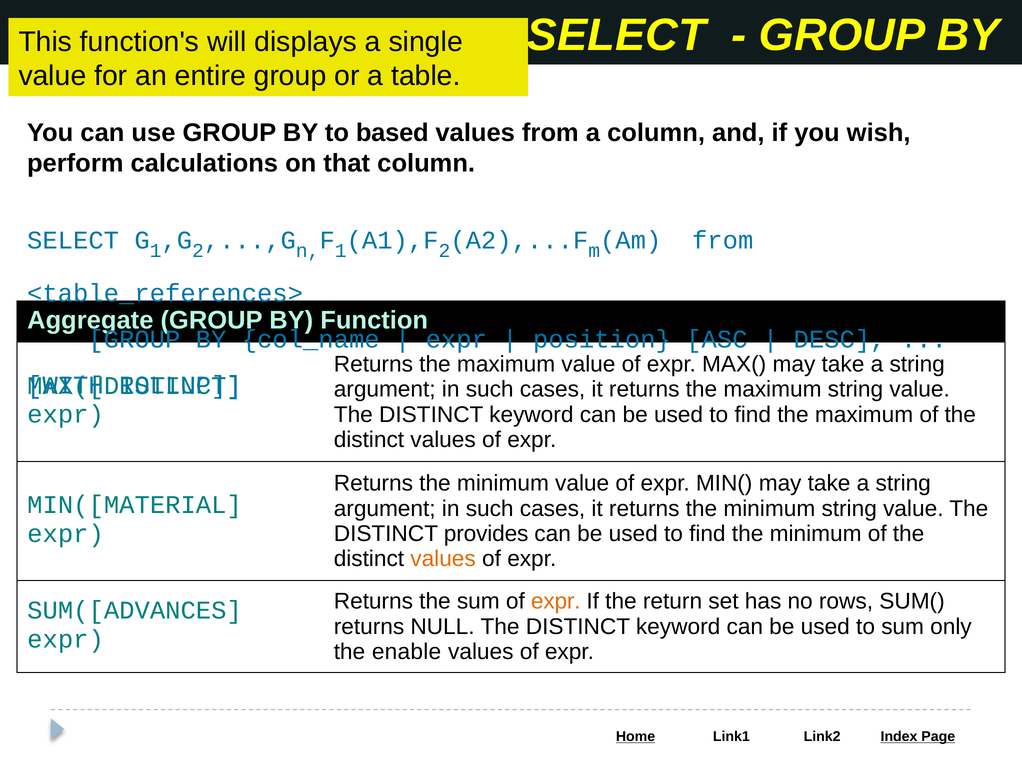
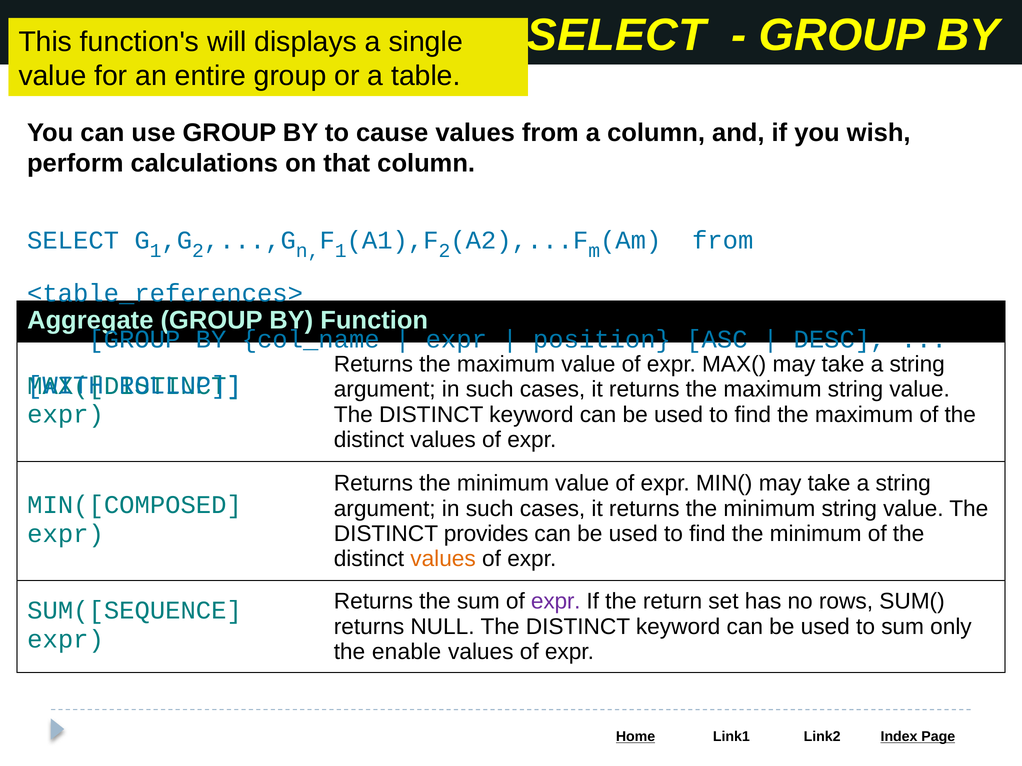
based: based -> cause
MIN([MATERIAL: MIN([MATERIAL -> MIN([COMPOSED
expr at (556, 602) colour: orange -> purple
SUM([ADVANCES: SUM([ADVANCES -> SUM([SEQUENCE
